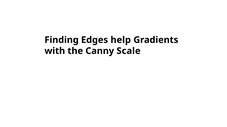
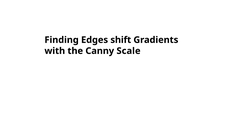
help: help -> shift
